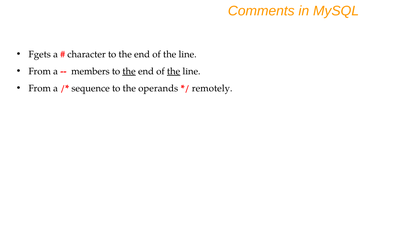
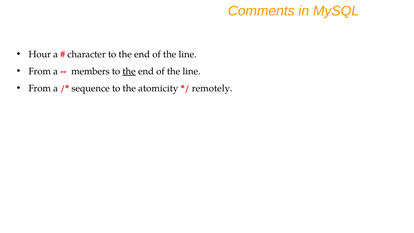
Fgets: Fgets -> Hour
the at (174, 71) underline: present -> none
operands: operands -> atomicity
